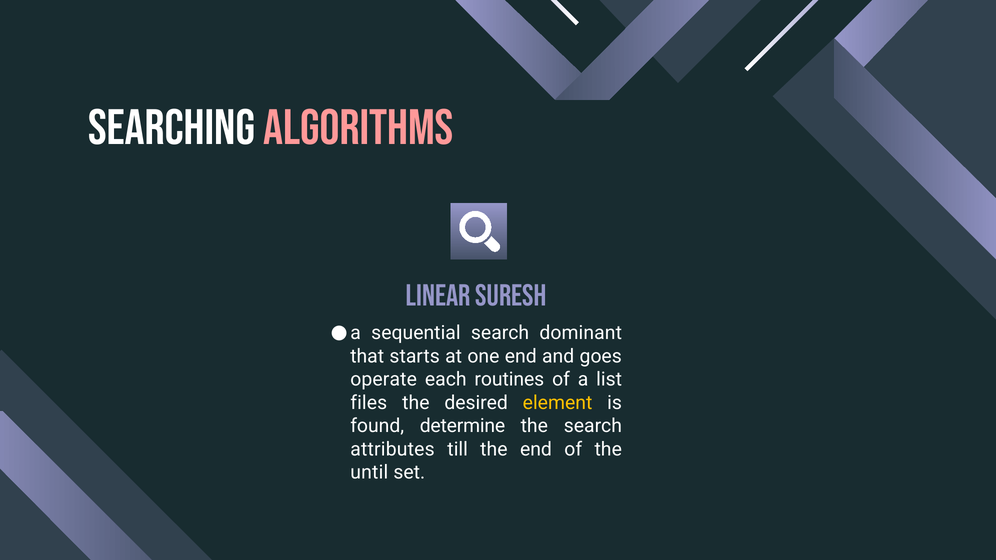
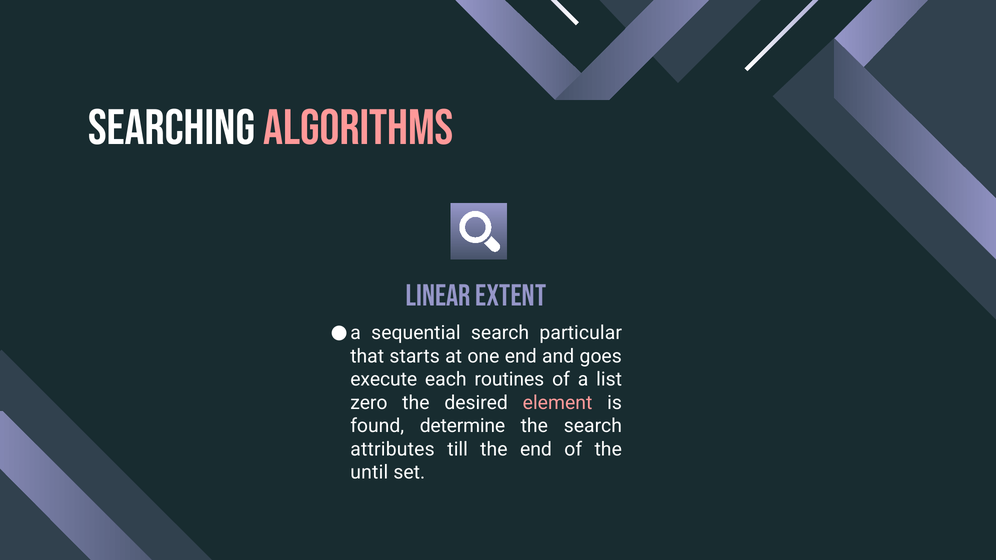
Suresh: Suresh -> Extent
dominant: dominant -> particular
operate: operate -> execute
files: files -> zero
element colour: yellow -> pink
